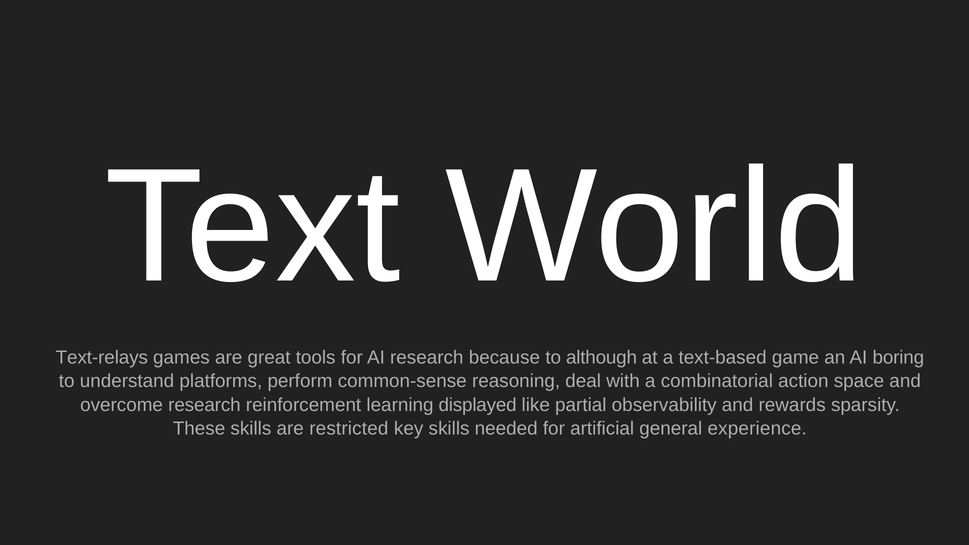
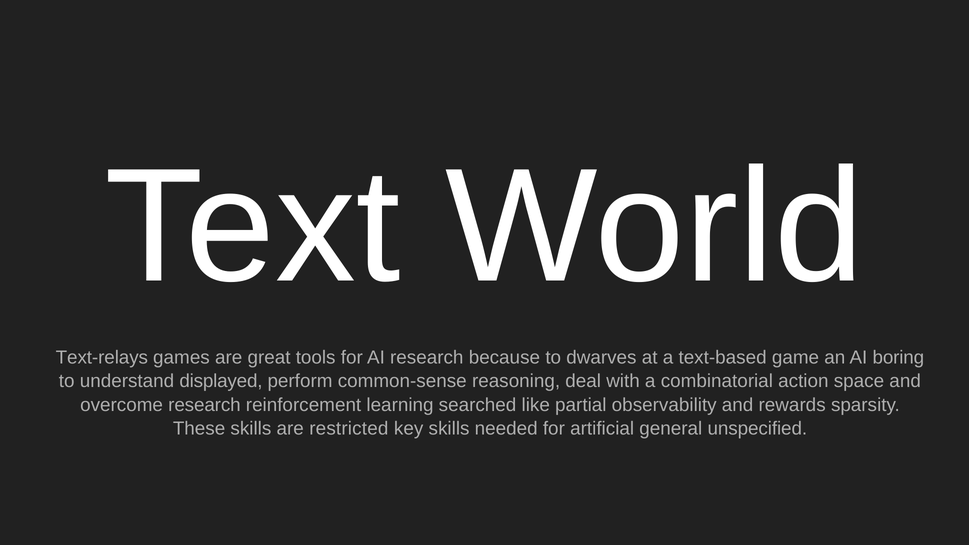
although: although -> dwarves
platforms: platforms -> displayed
displayed: displayed -> searched
experience: experience -> unspecified
